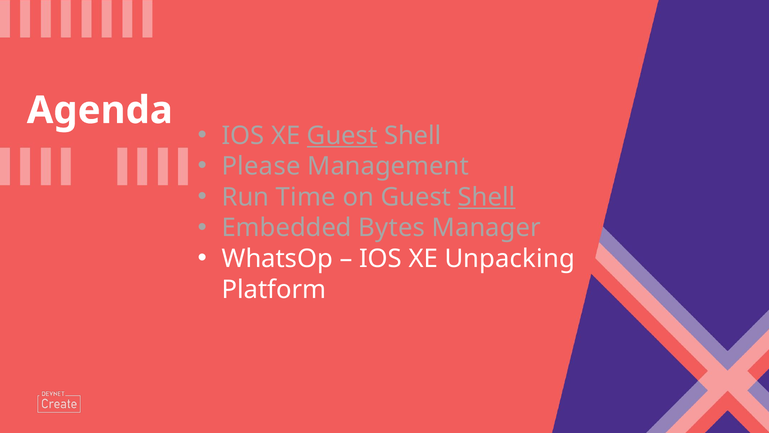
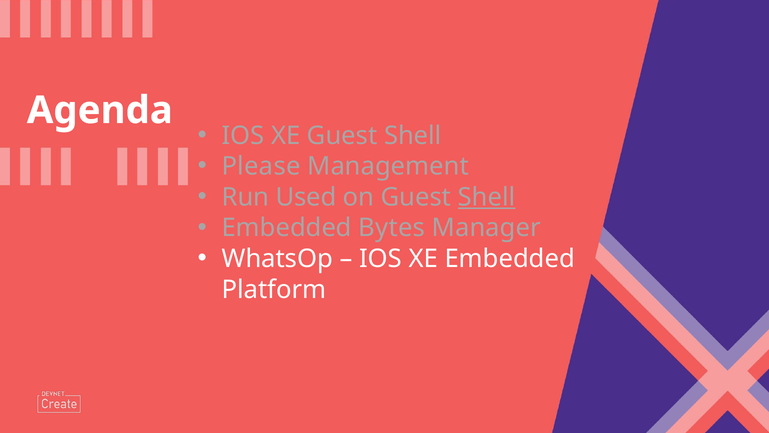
Guest at (342, 135) underline: present -> none
Time: Time -> Used
XE Unpacking: Unpacking -> Embedded
